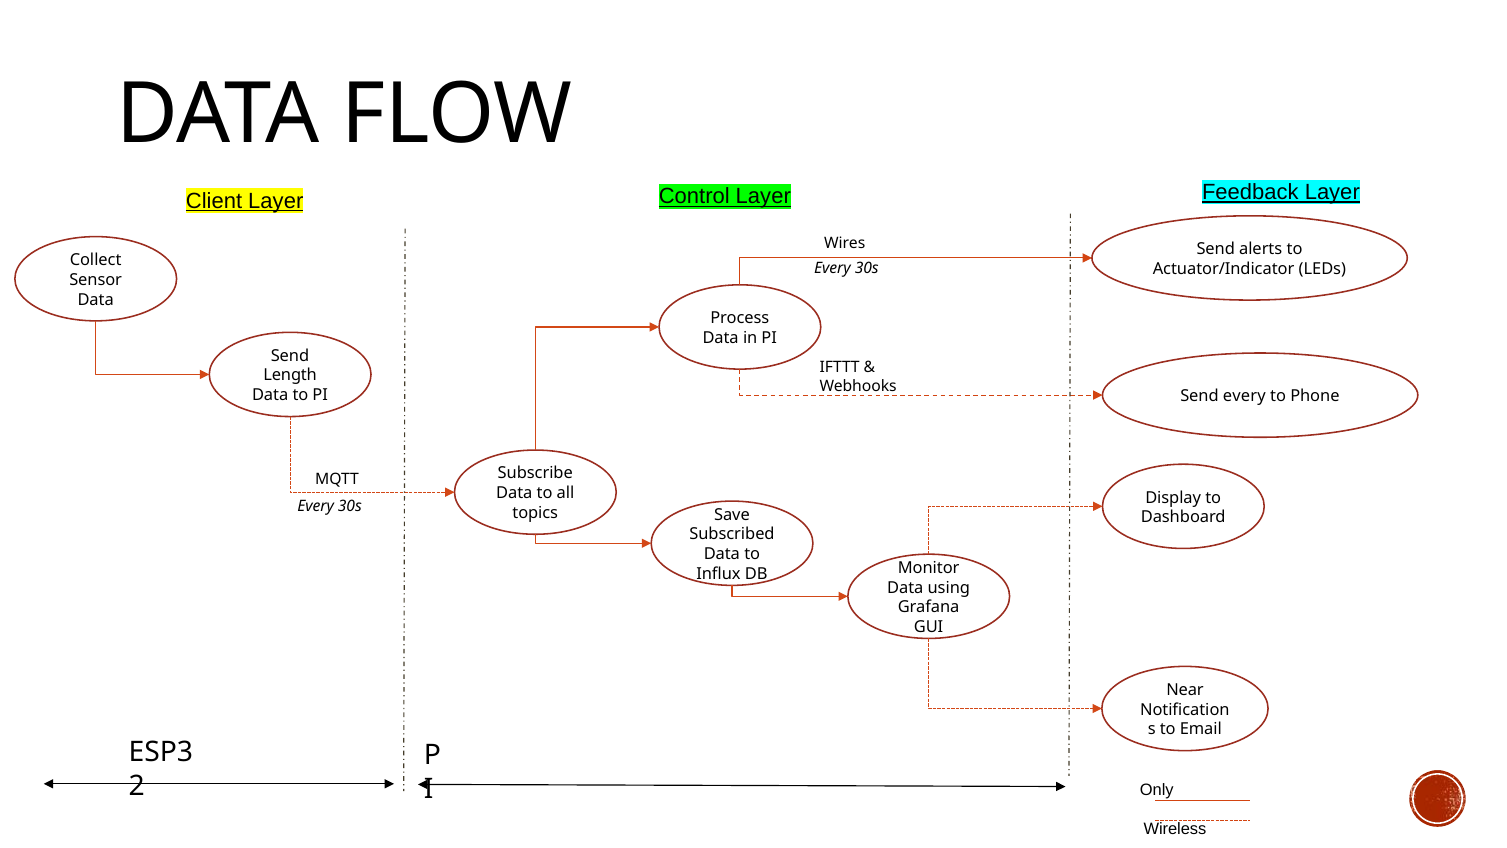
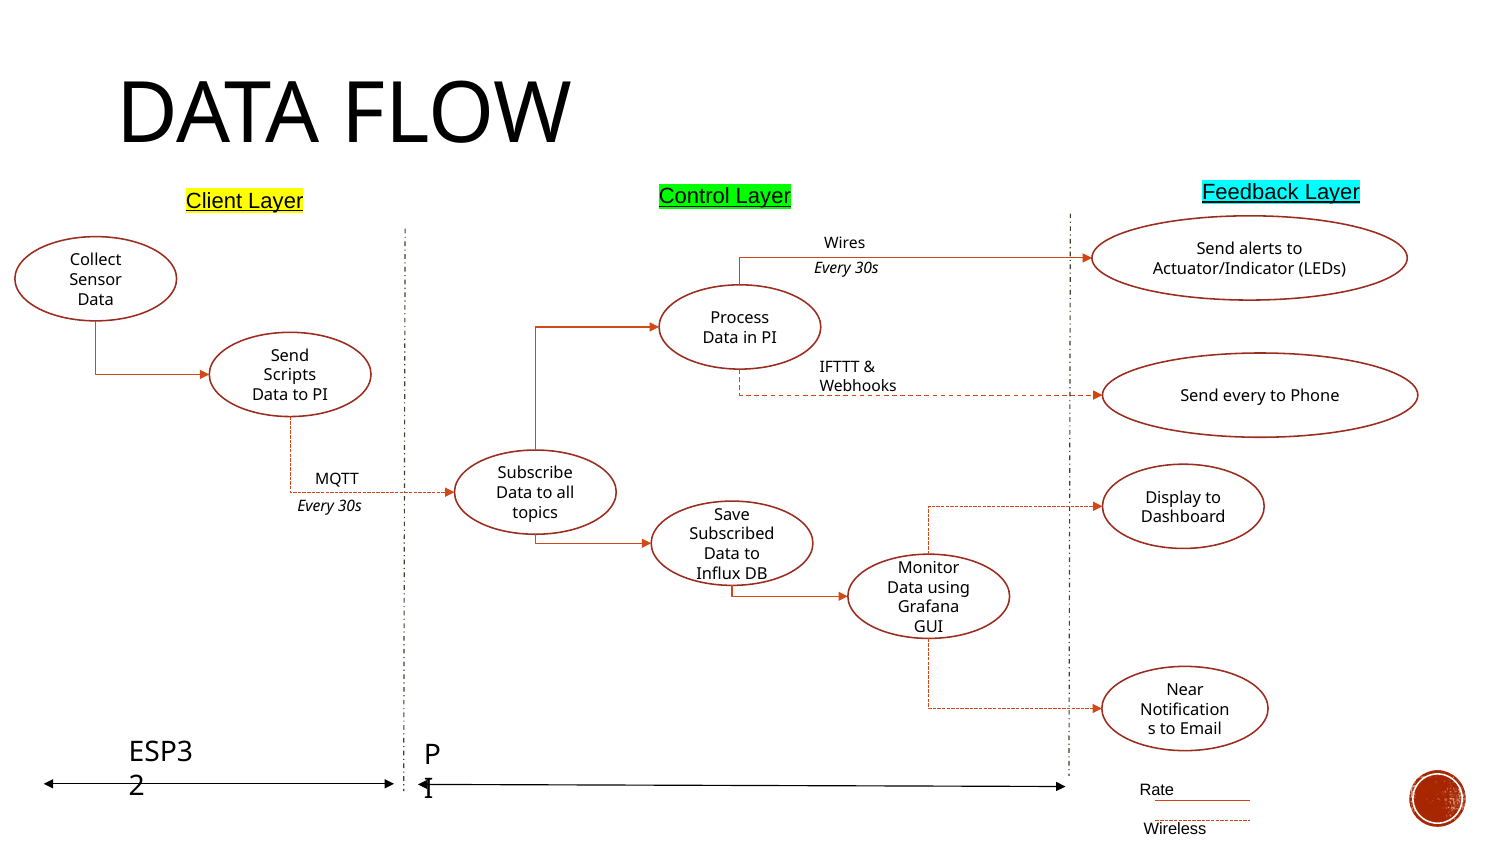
Length: Length -> Scripts
Only: Only -> Rate
